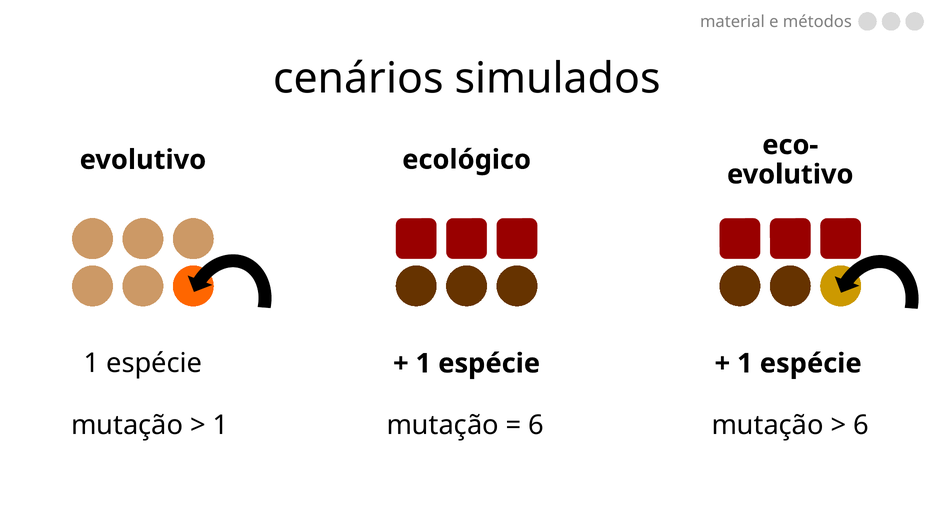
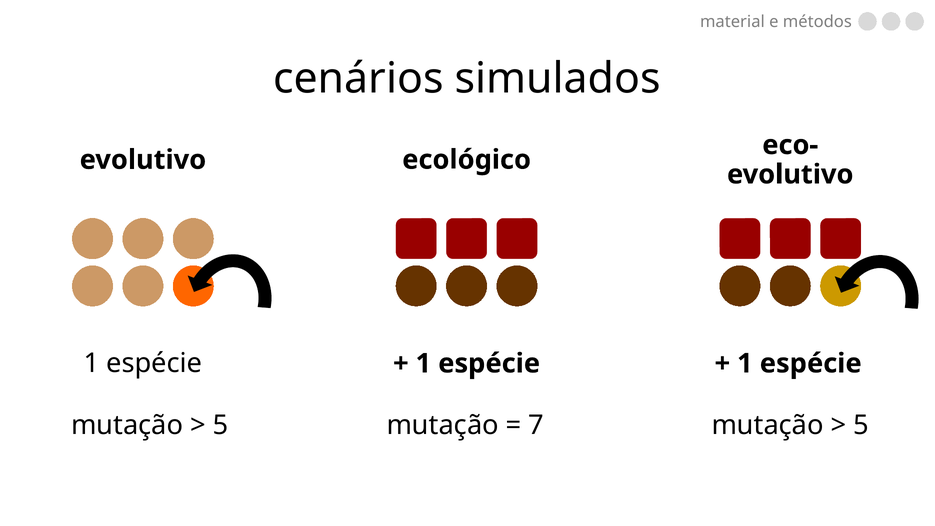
1 at (221, 425): 1 -> 5
6 at (536, 425): 6 -> 7
6 at (861, 425): 6 -> 5
